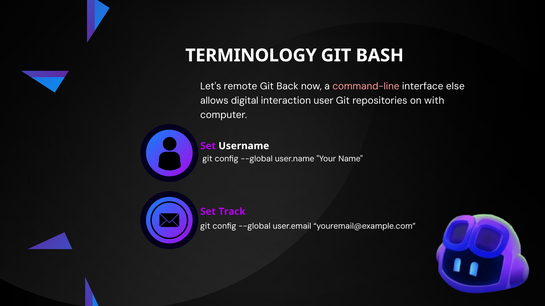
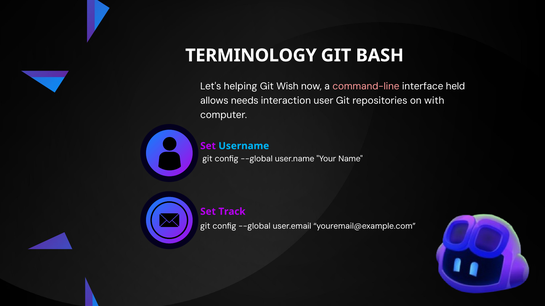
remote: remote -> helping
Back: Back -> Wish
else: else -> held
digital: digital -> needs
Username colour: white -> light blue
